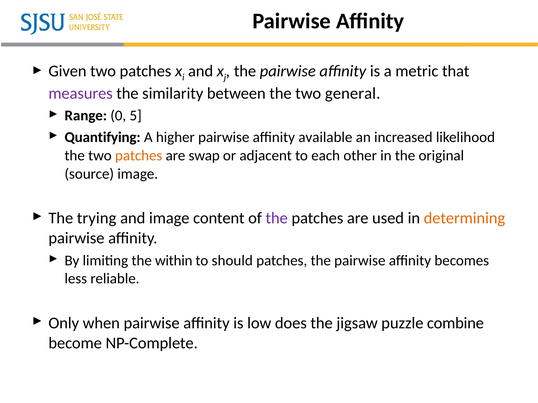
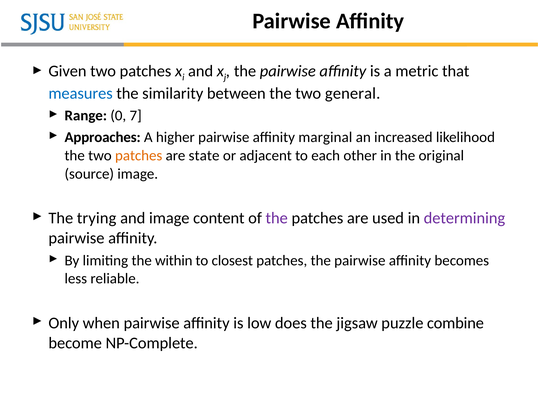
measures colour: purple -> blue
5: 5 -> 7
Quantifying: Quantifying -> Approaches
available: available -> marginal
swap: swap -> state
determining colour: orange -> purple
should: should -> closest
